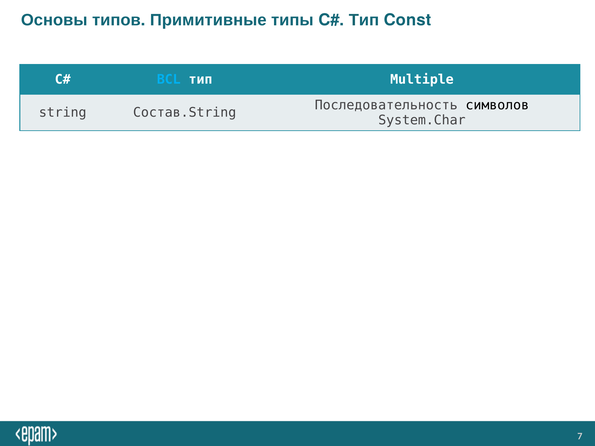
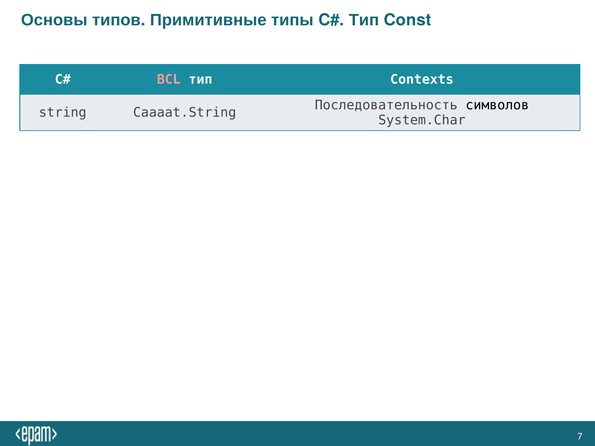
BCL colour: light blue -> pink
Multiple: Multiple -> Contexts
Состав.String: Состав.String -> Caaaat.String
